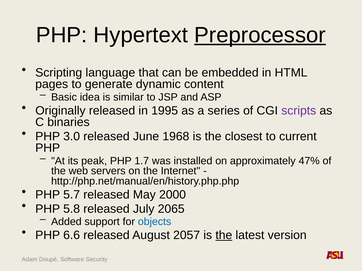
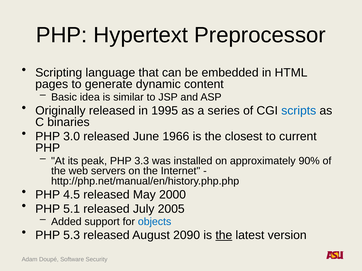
Preprocessor underline: present -> none
scripts colour: purple -> blue
1968: 1968 -> 1966
1.7: 1.7 -> 3.3
47%: 47% -> 90%
5.7: 5.7 -> 4.5
5.8: 5.8 -> 5.1
2065: 2065 -> 2005
6.6: 6.6 -> 5.3
2057: 2057 -> 2090
